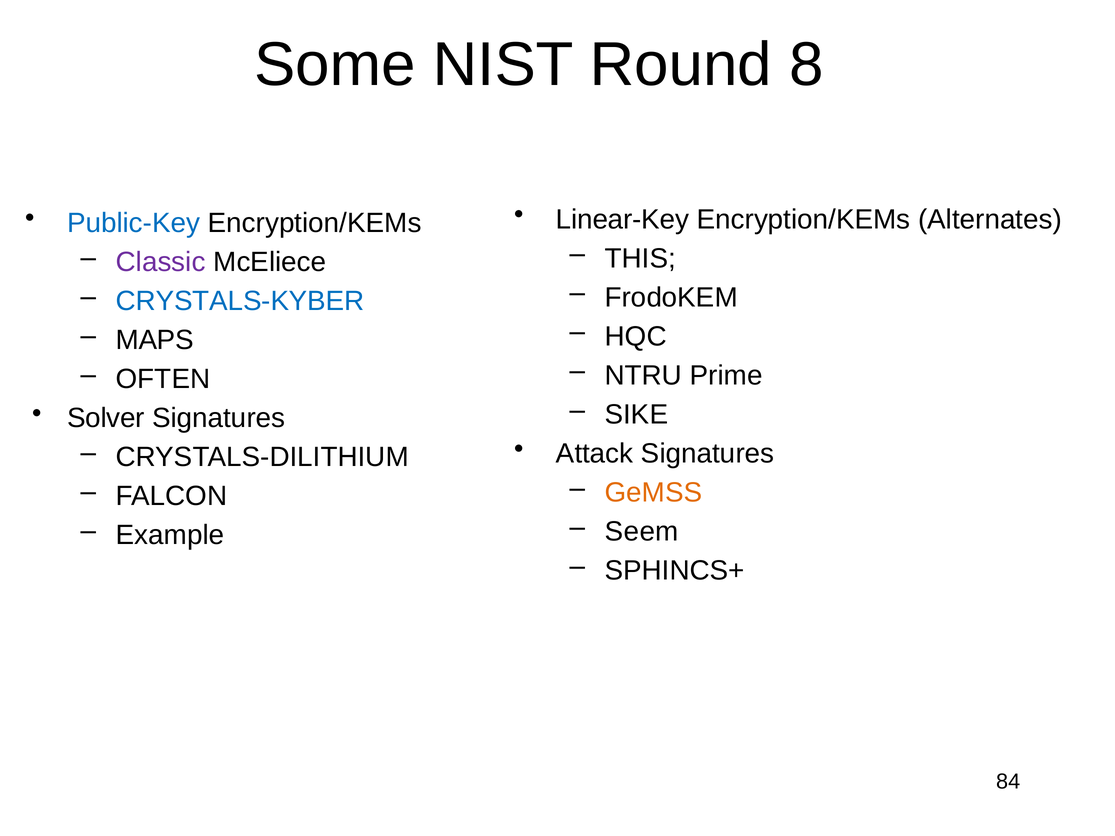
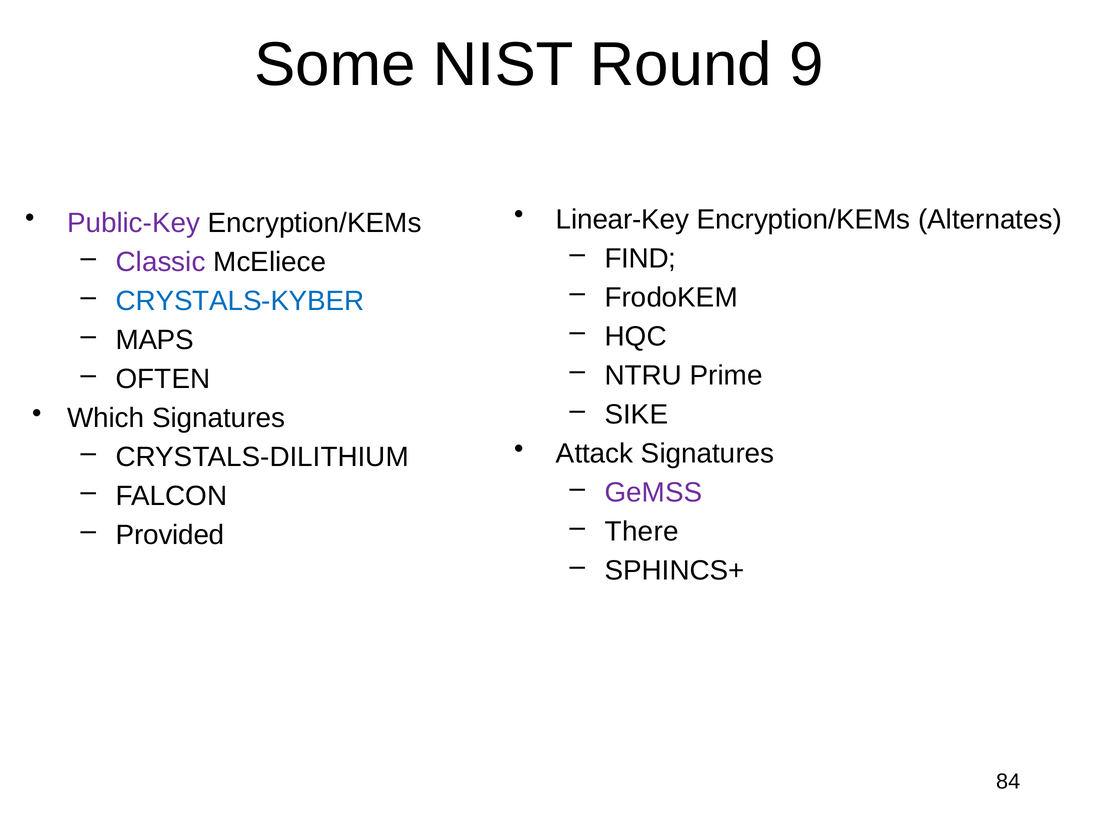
8: 8 -> 9
Public-Key colour: blue -> purple
THIS: THIS -> FIND
Solver: Solver -> Which
GeMSS colour: orange -> purple
Seem: Seem -> There
Example: Example -> Provided
